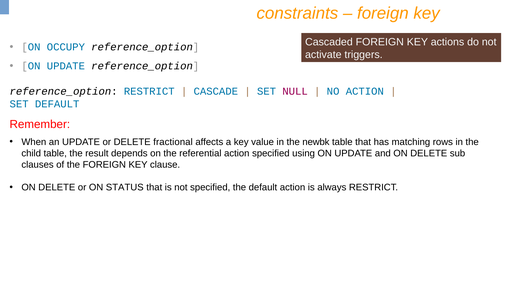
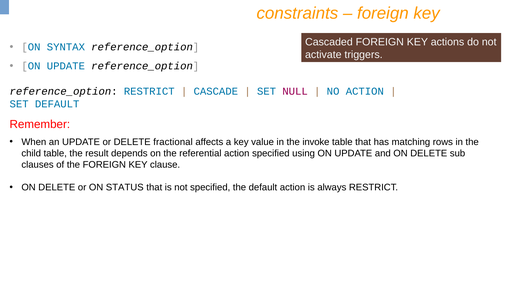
OCCUPY: OCCUPY -> SYNTAX
newbk: newbk -> invoke
